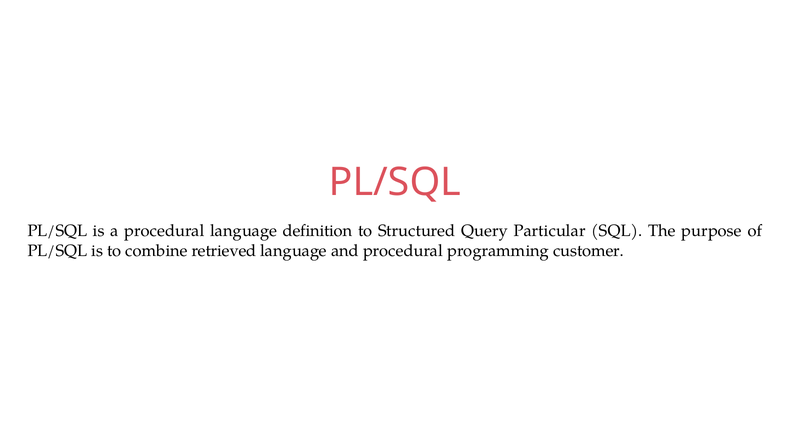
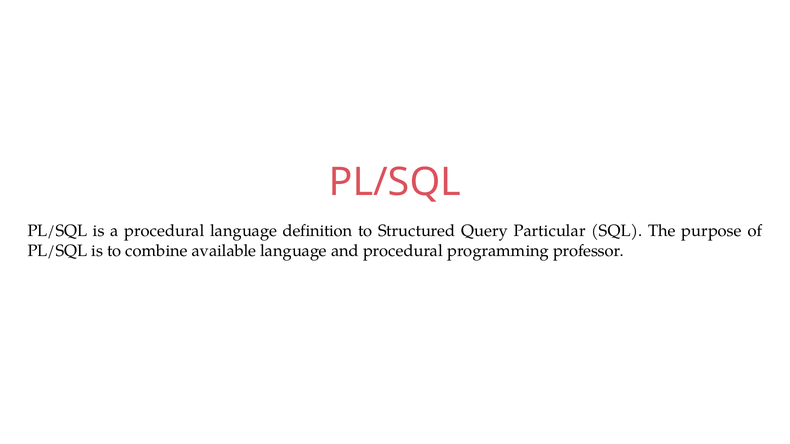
retrieved: retrieved -> available
customer: customer -> professor
